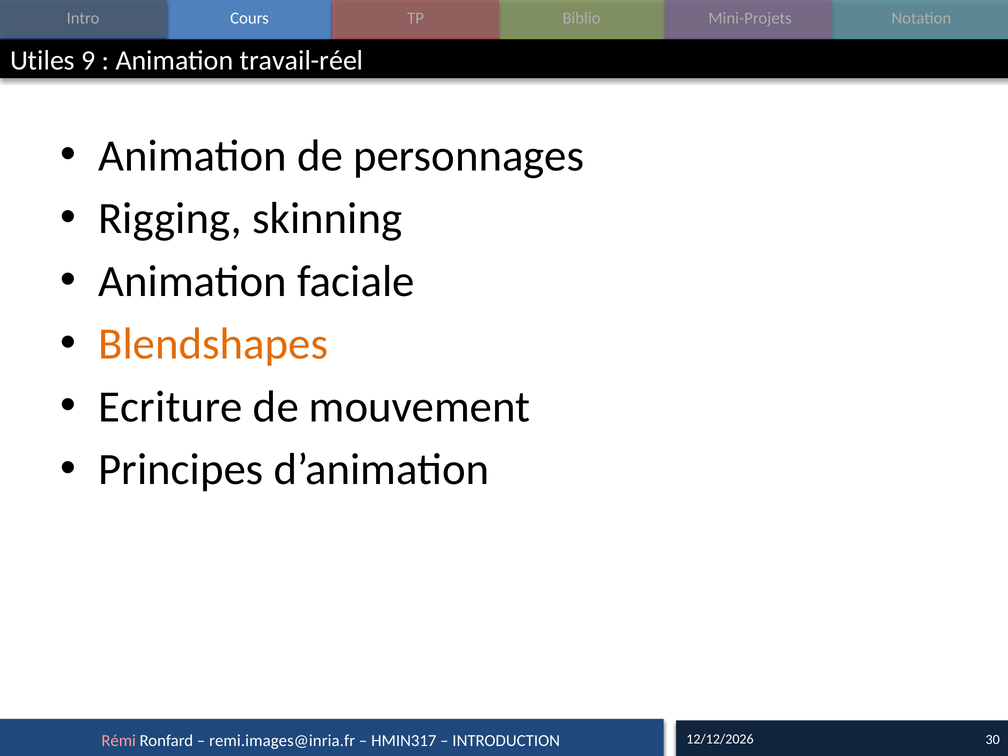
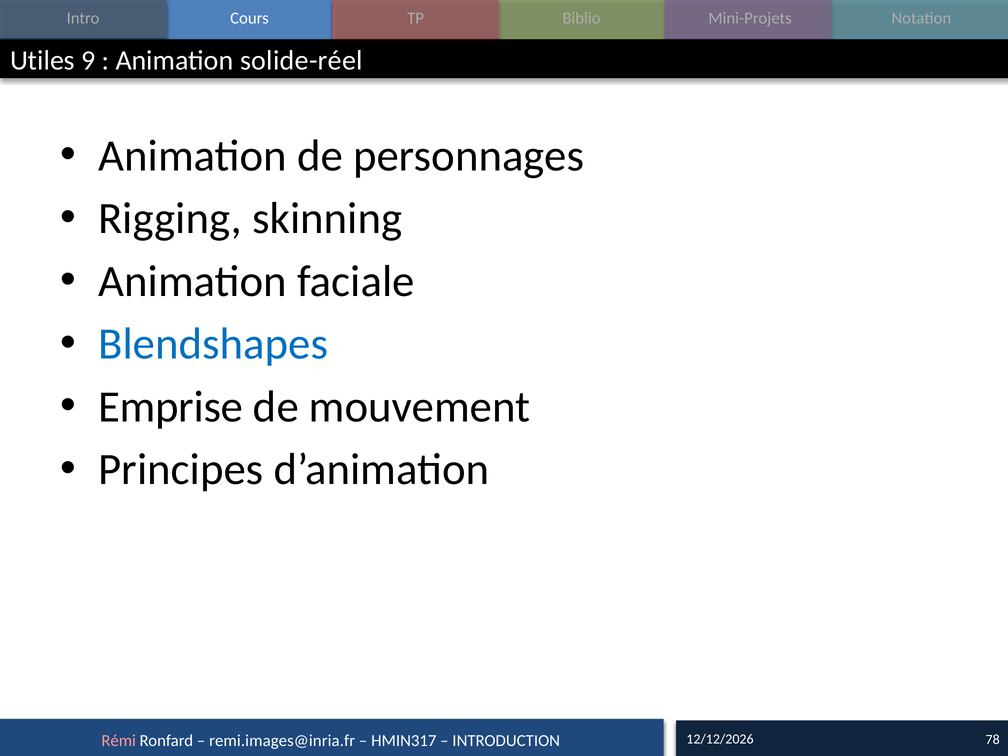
travail-réel: travail-réel -> solide-réel
Blendshapes colour: orange -> blue
Ecriture: Ecriture -> Emprise
30: 30 -> 78
